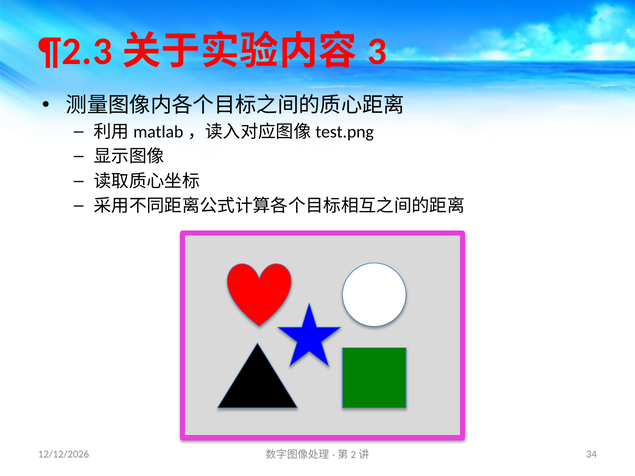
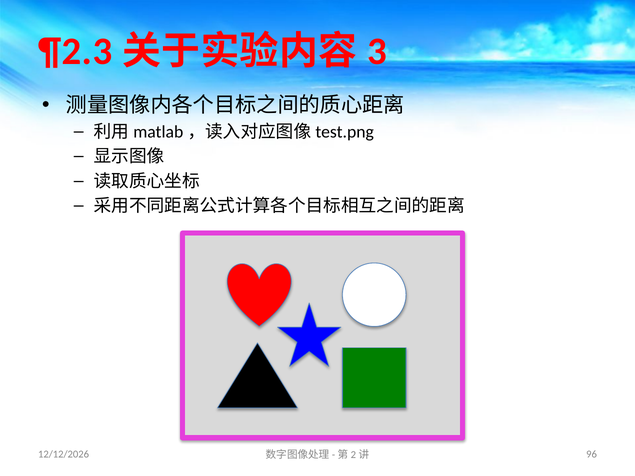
34: 34 -> 96
